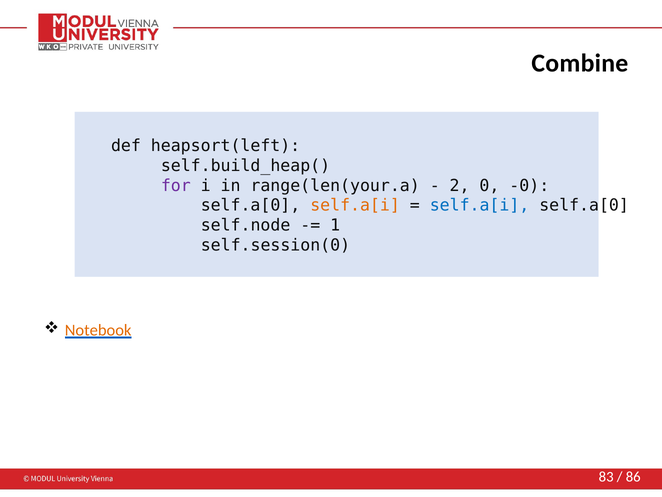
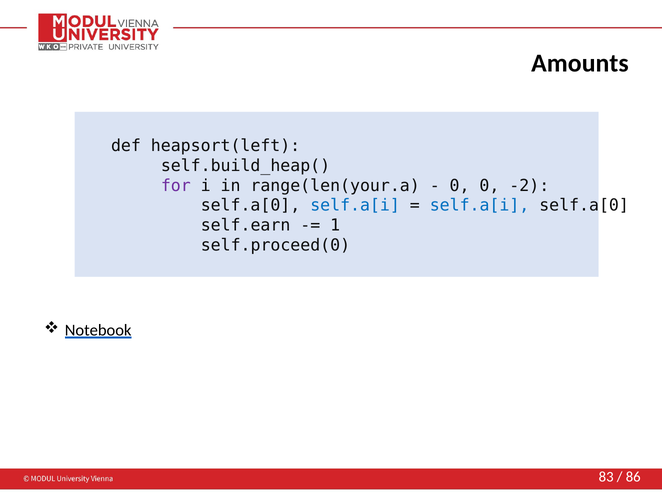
Combine: Combine -> Amounts
2 at (460, 185): 2 -> 0
-0: -0 -> -2
self.a[i at (355, 205) colour: orange -> blue
self.node: self.node -> self.earn
self.session(0: self.session(0 -> self.proceed(0
Notebook colour: orange -> black
